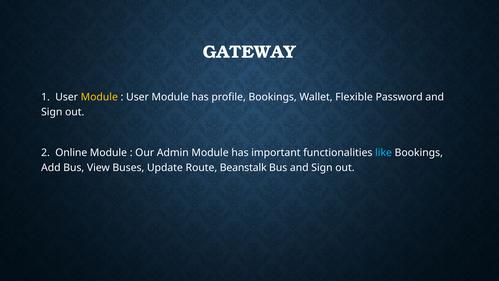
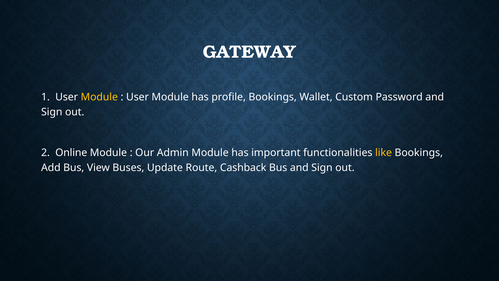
Flexible: Flexible -> Custom
like colour: light blue -> yellow
Beanstalk: Beanstalk -> Cashback
